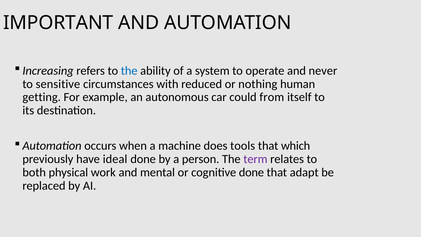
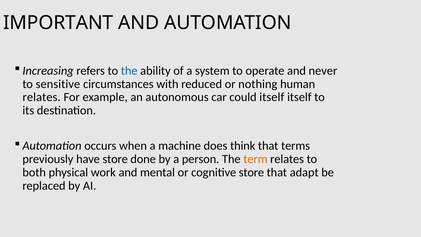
getting at (42, 97): getting -> relates
could from: from -> itself
tools: tools -> think
which: which -> terms
have ideal: ideal -> store
term colour: purple -> orange
cognitive done: done -> store
